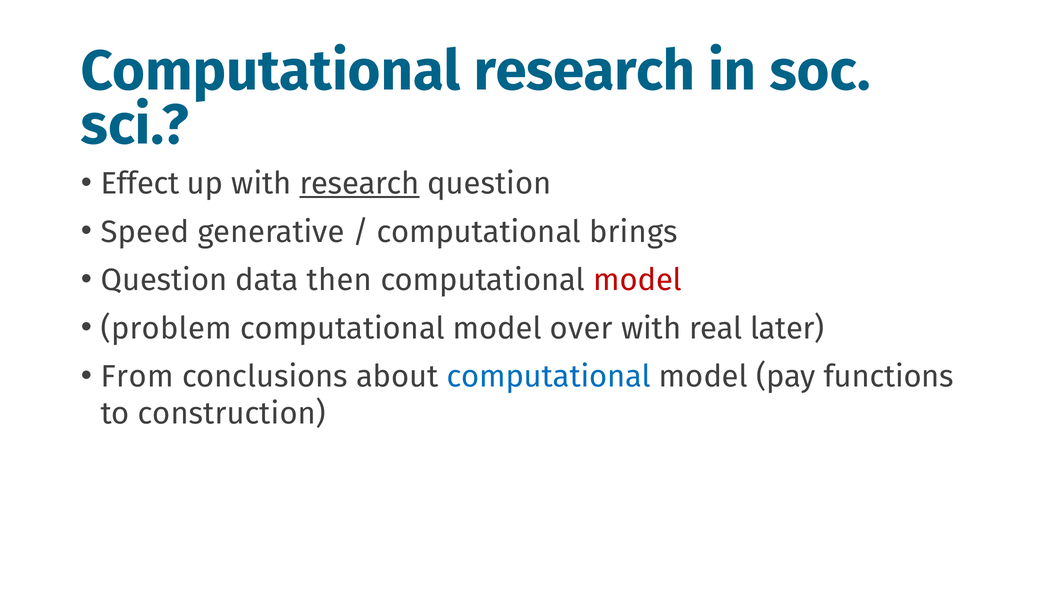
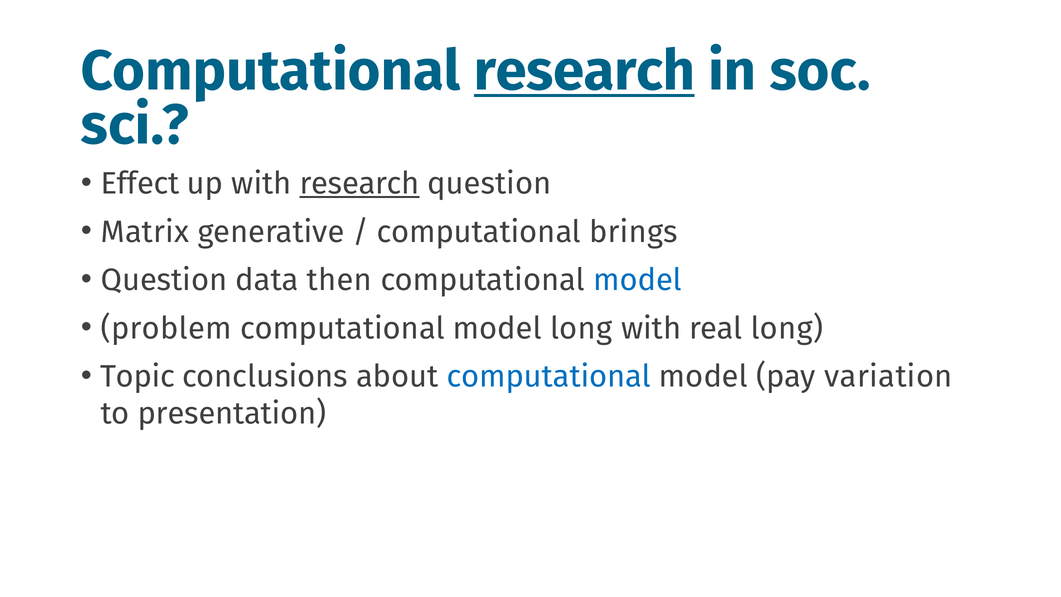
research at (584, 71) underline: none -> present
Speed: Speed -> Matrix
model at (638, 280) colour: red -> blue
model over: over -> long
real later: later -> long
From: From -> Topic
functions: functions -> variation
construction: construction -> presentation
